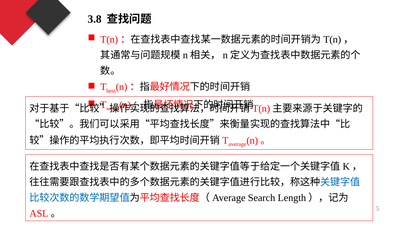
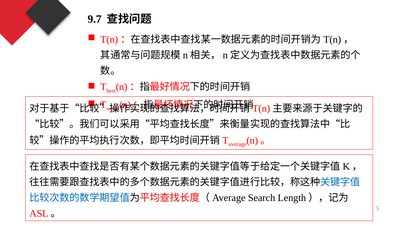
3.8: 3.8 -> 9.7
